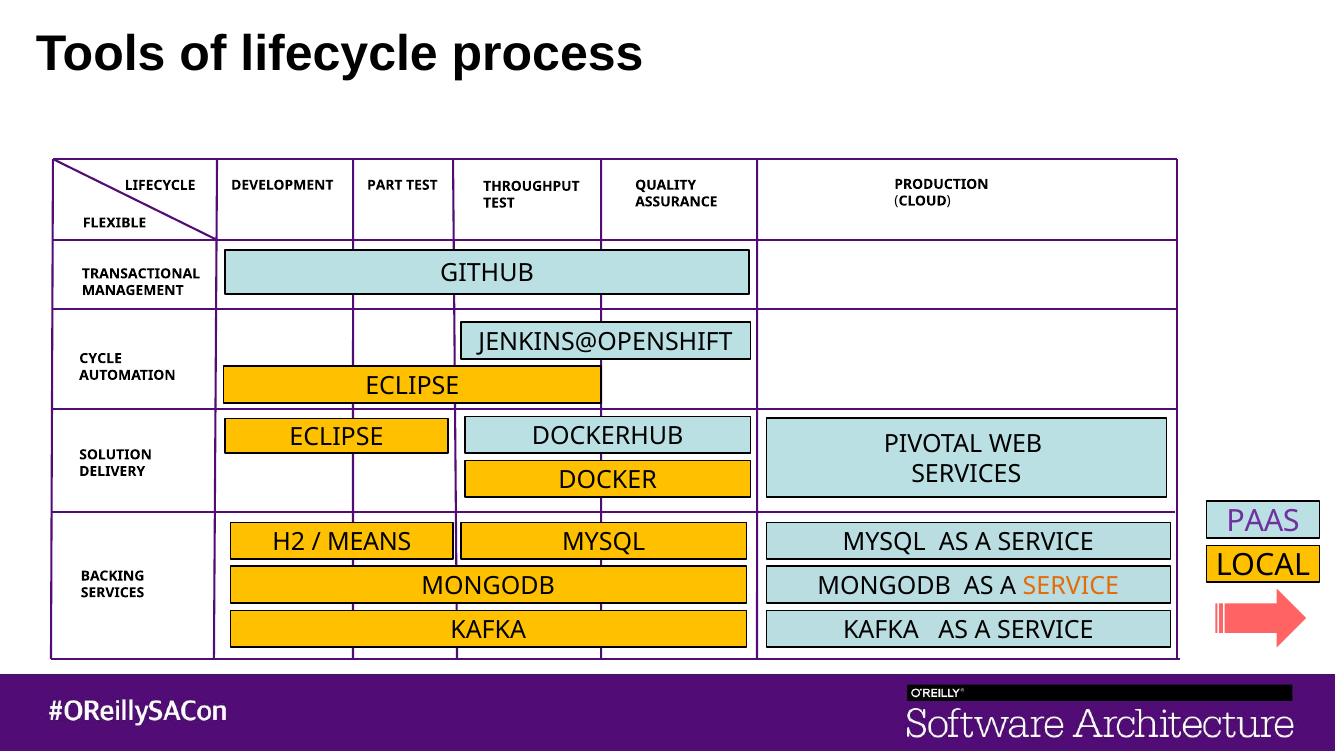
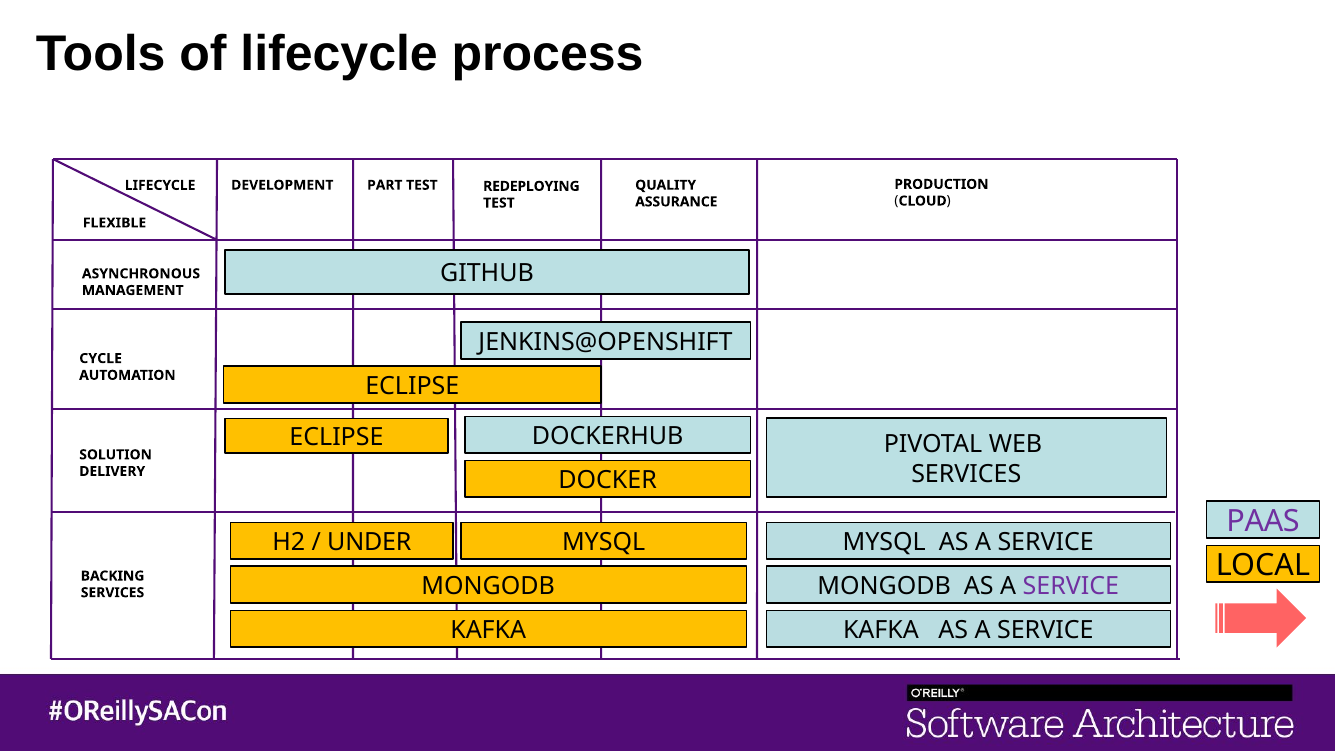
THROUGHPUT: THROUGHPUT -> REDEPLOYING
TRANSACTIONAL: TRANSACTIONAL -> ASYNCHRONOUS
MEANS: MEANS -> UNDER
SERVICE at (1071, 586) colour: orange -> purple
